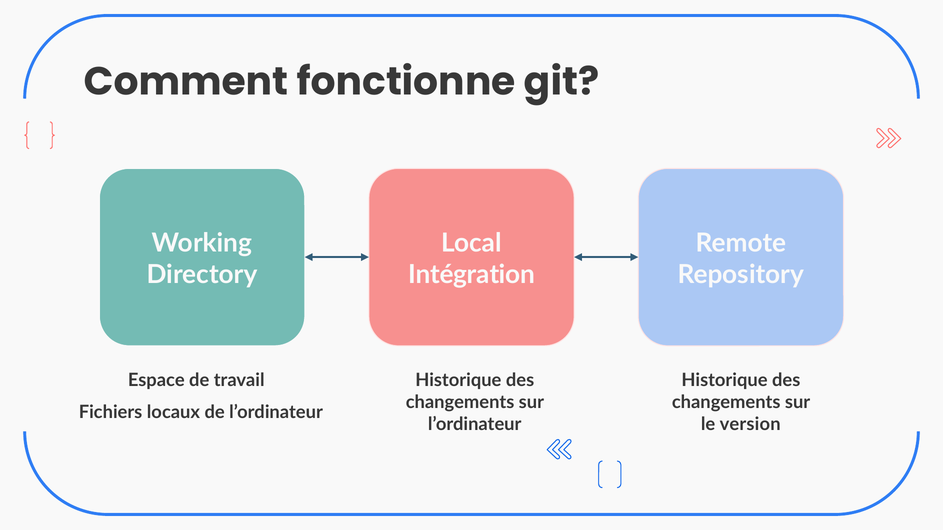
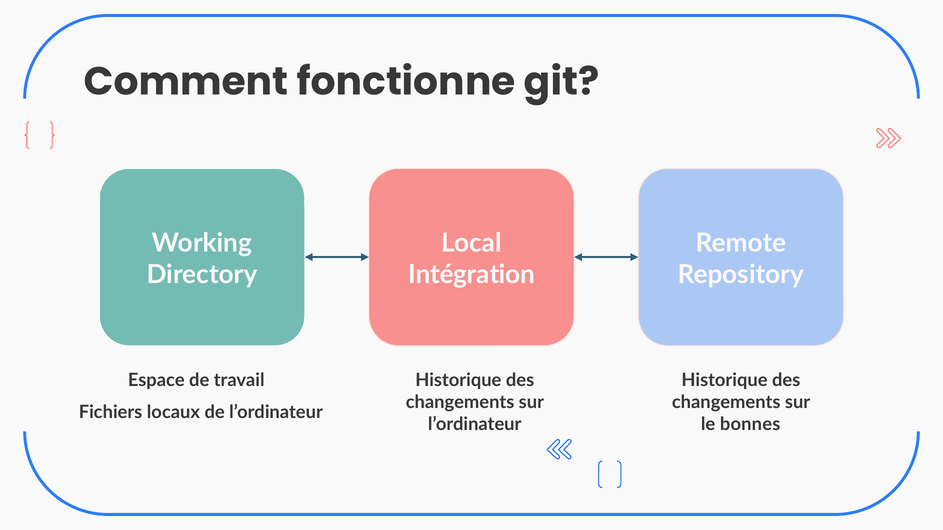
version: version -> bonnes
